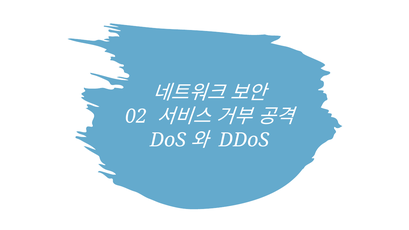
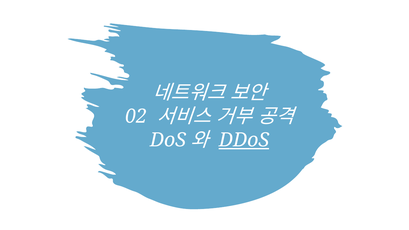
DDoS underline: none -> present
